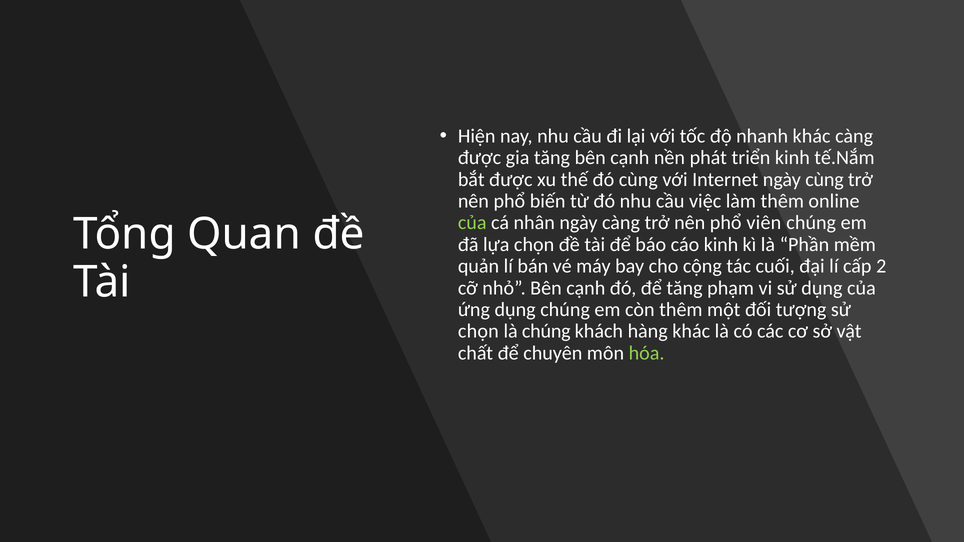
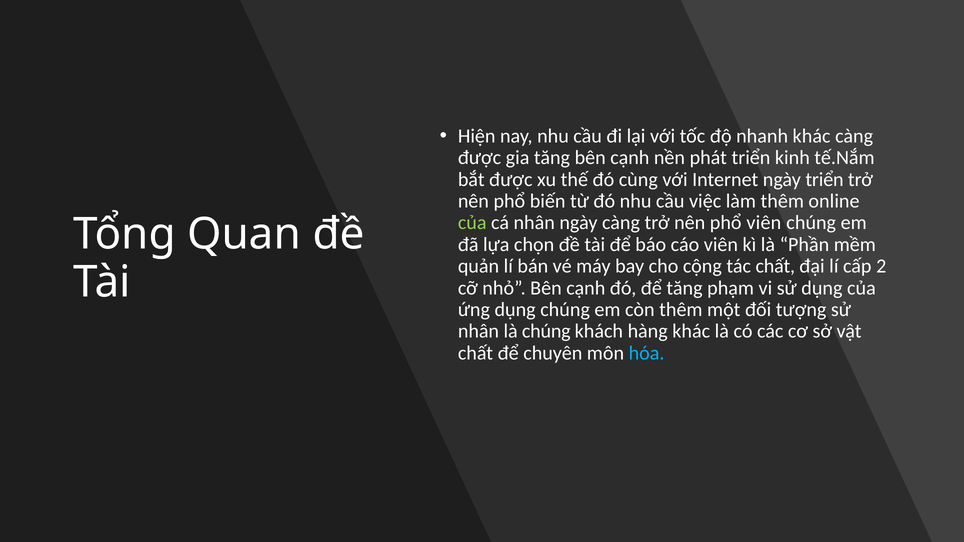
ngày cùng: cùng -> triển
cáo kinh: kinh -> viên
tác cuối: cuối -> chất
chọn at (478, 331): chọn -> nhân
hóa colour: light green -> light blue
